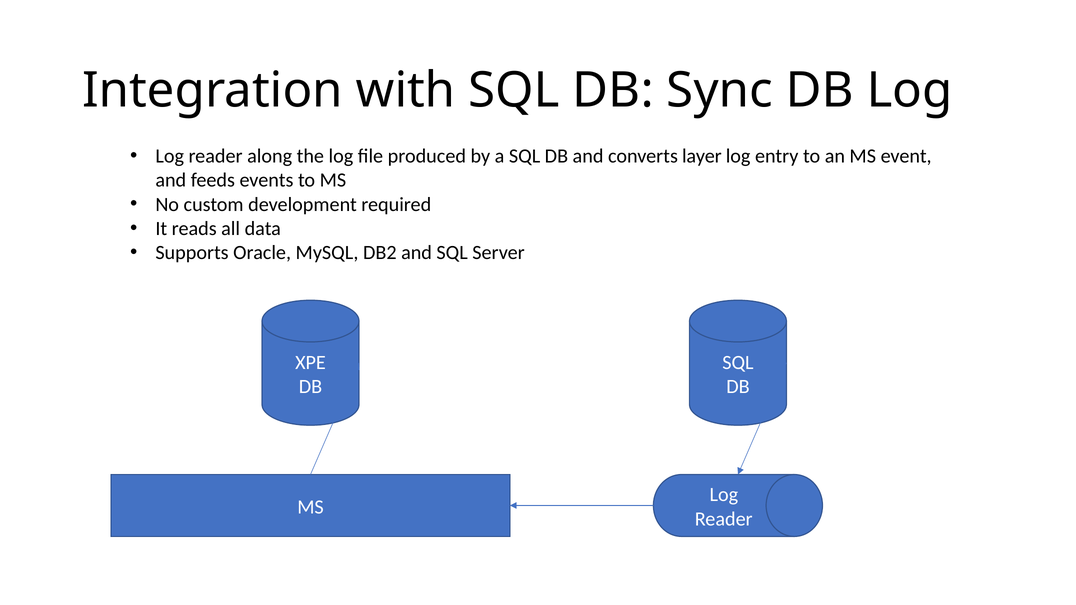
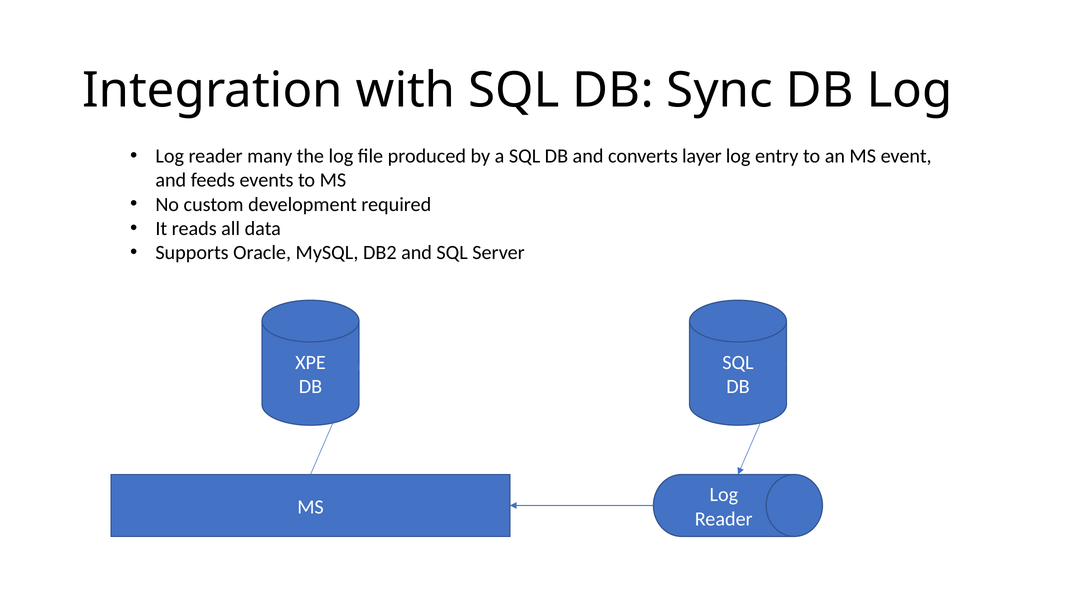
along: along -> many
